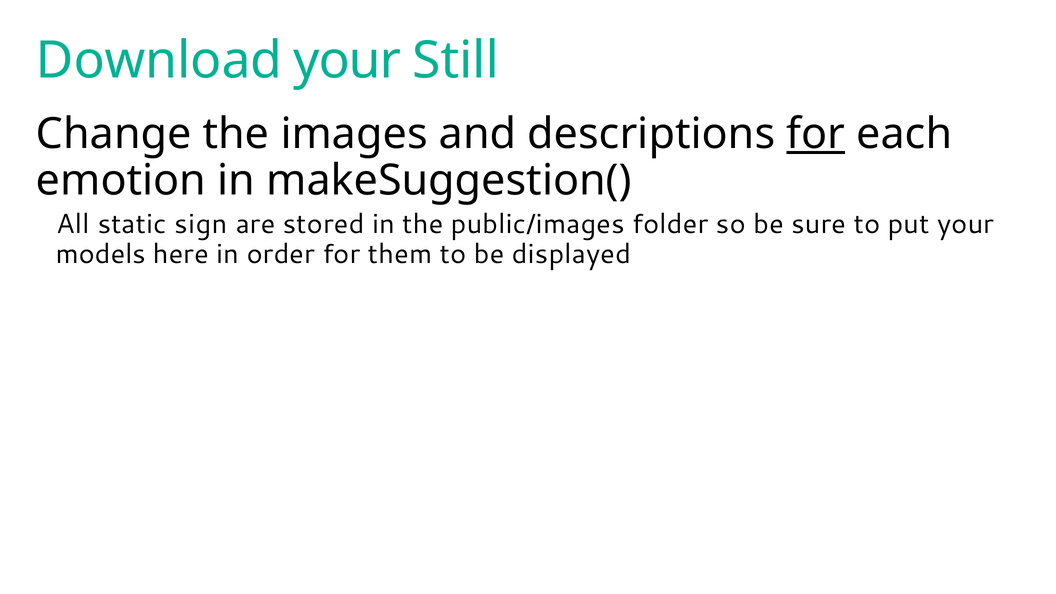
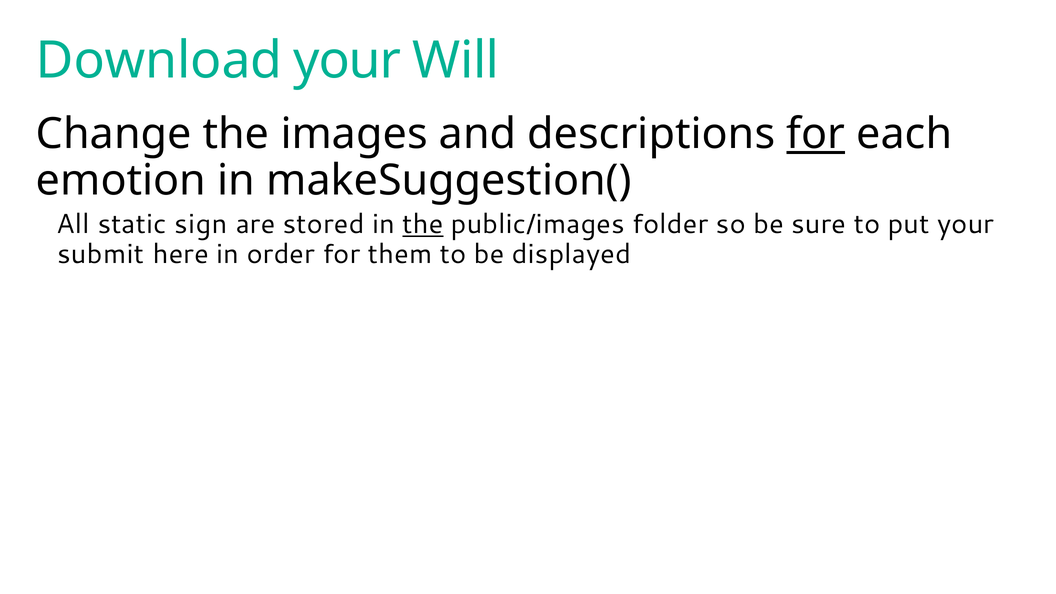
Still: Still -> Will
the at (423, 224) underline: none -> present
models: models -> submit
